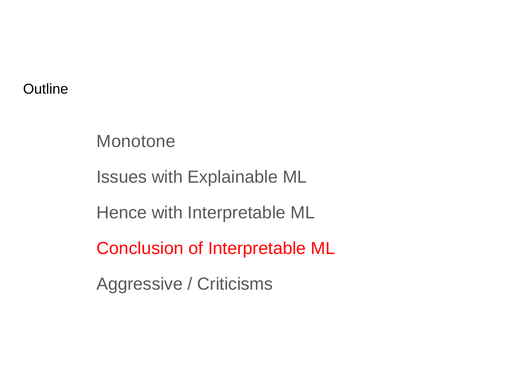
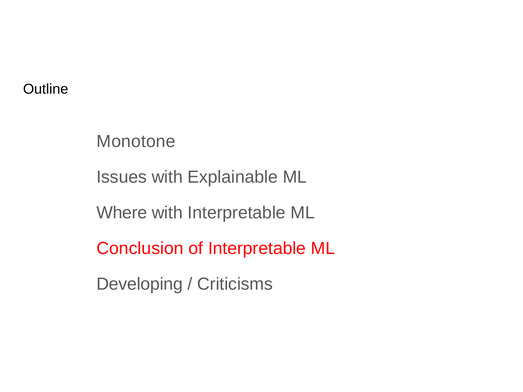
Hence: Hence -> Where
Aggressive: Aggressive -> Developing
